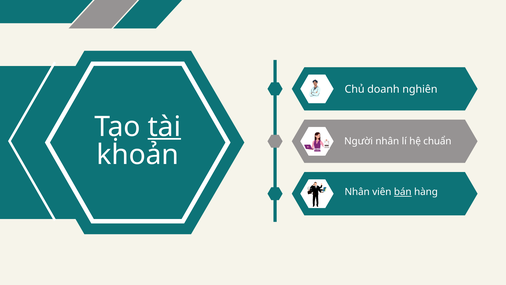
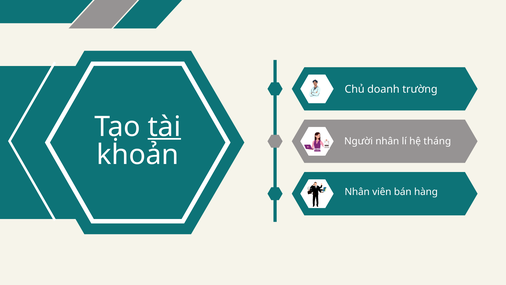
nghiên: nghiên -> trường
chuẩn: chuẩn -> tháng
bán underline: present -> none
